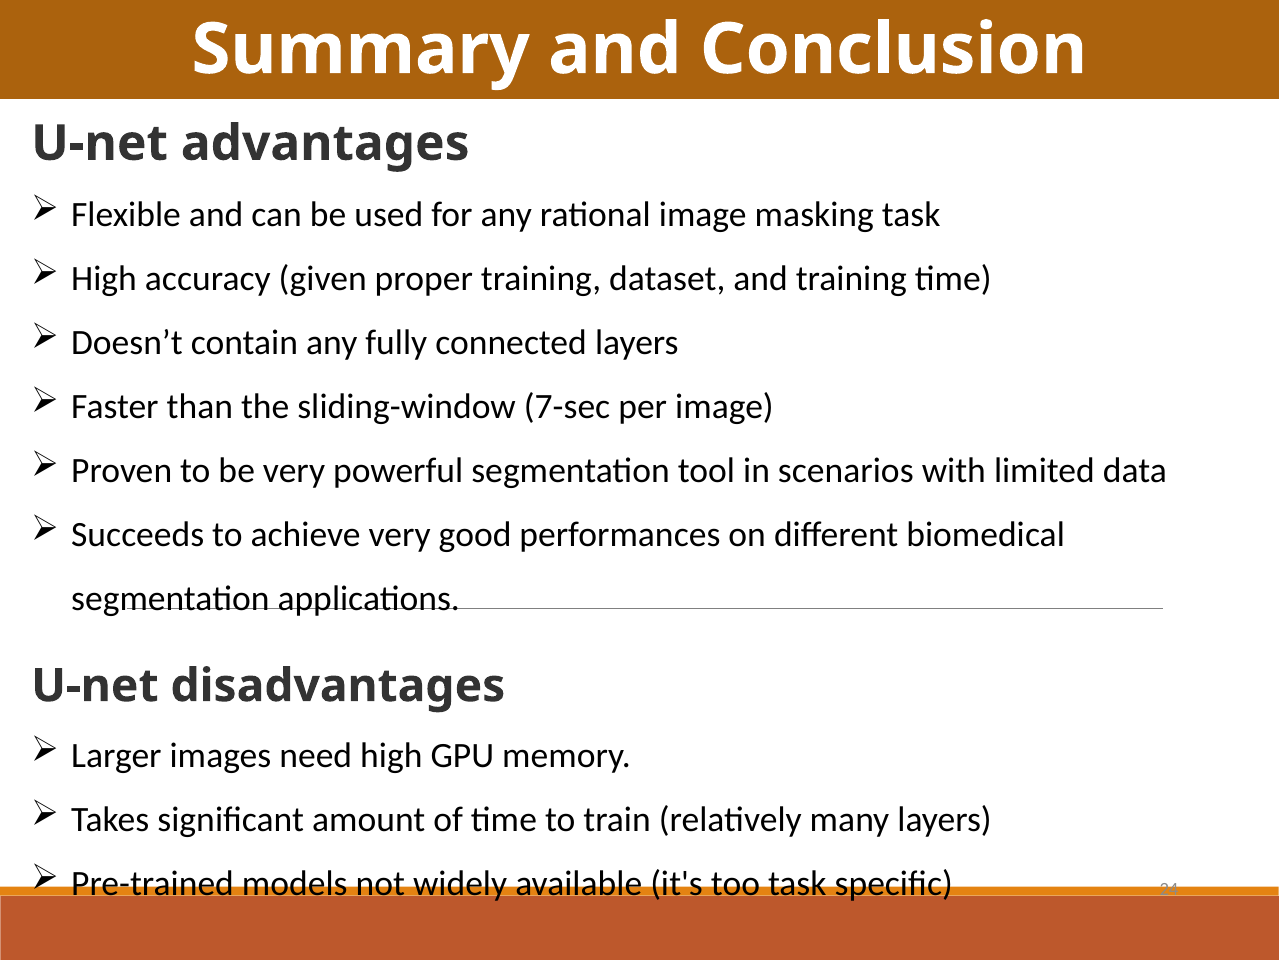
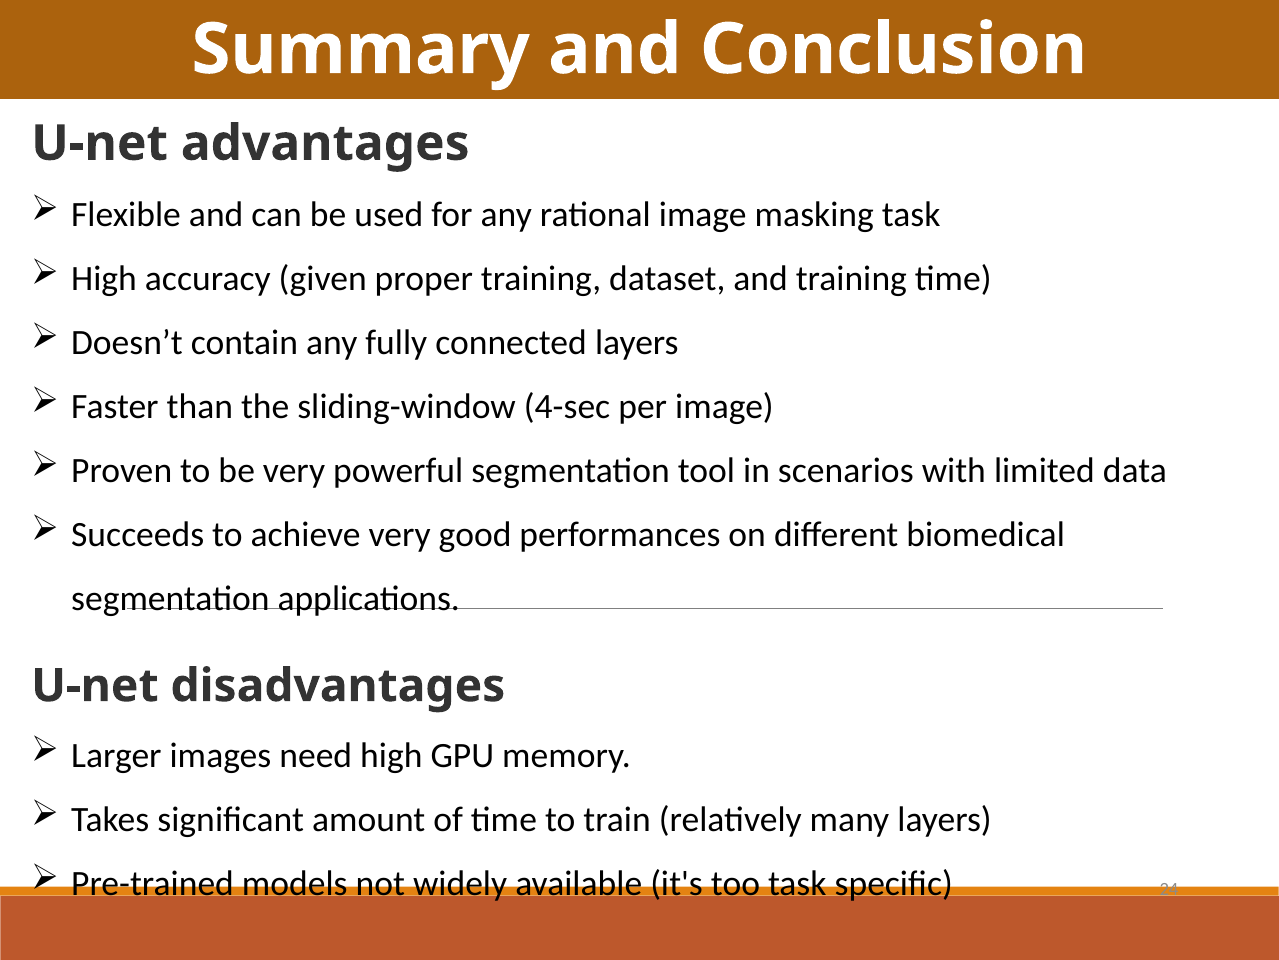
7-sec: 7-sec -> 4-sec
